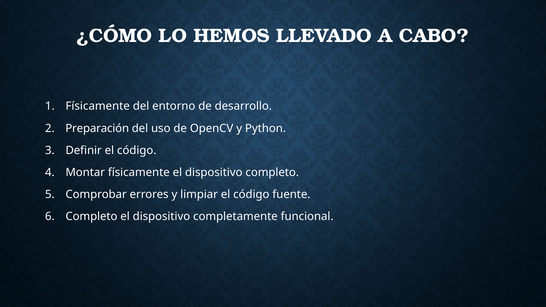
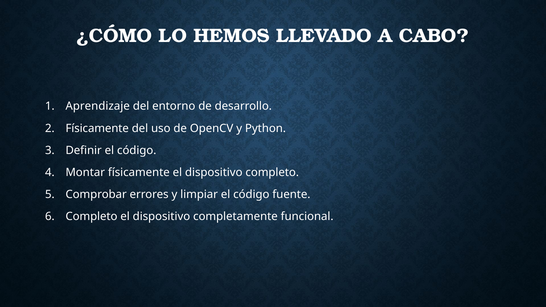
Físicamente at (98, 106): Físicamente -> Aprendizaje
Preparación at (97, 128): Preparación -> Físicamente
